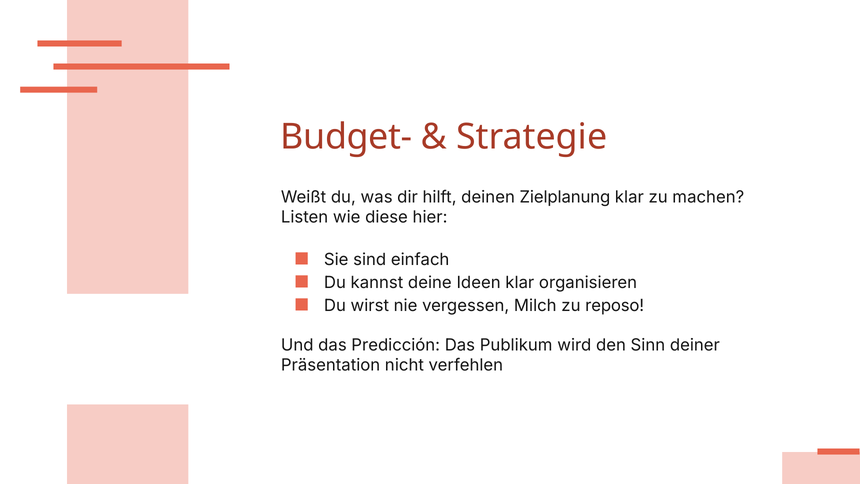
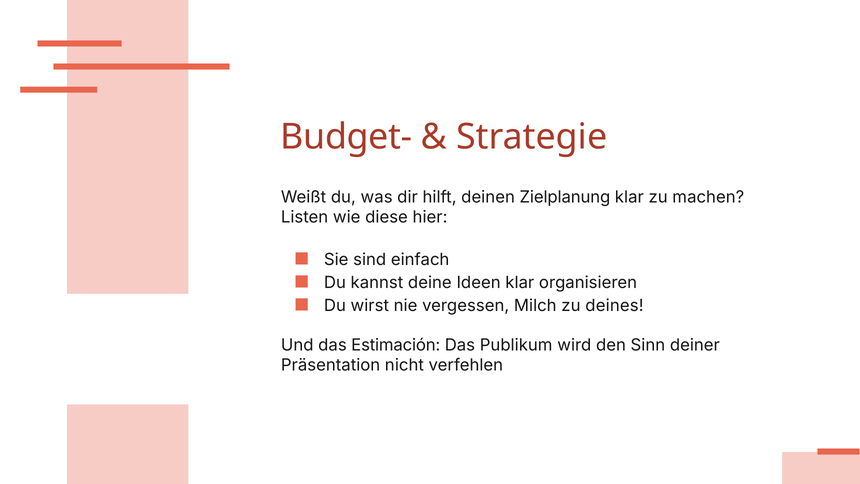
reposo: reposo -> deines
Predicción: Predicción -> Estimación
